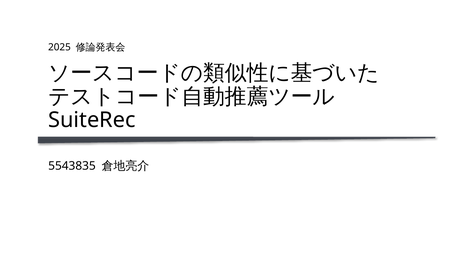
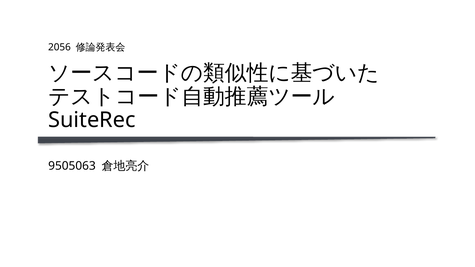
2025: 2025 -> 2056
5543835: 5543835 -> 9505063
